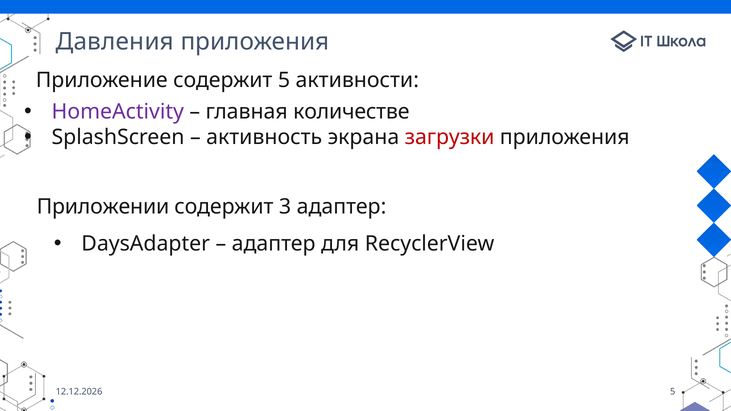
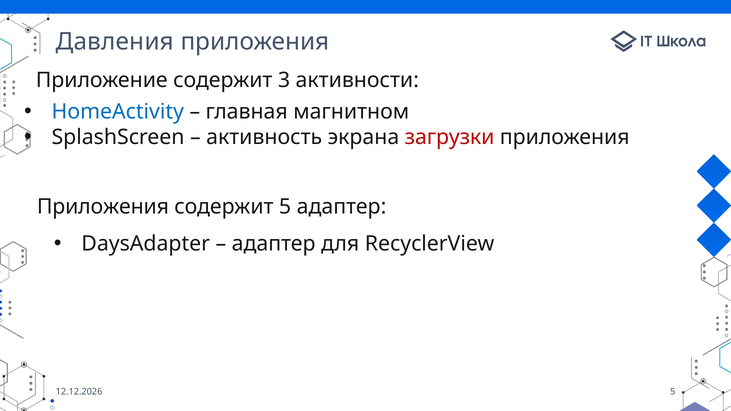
содержит 5: 5 -> 3
HomeActivity colour: purple -> blue
количестве: количестве -> магнитном
Приложении at (103, 207): Приложении -> Приложения
содержит 3: 3 -> 5
